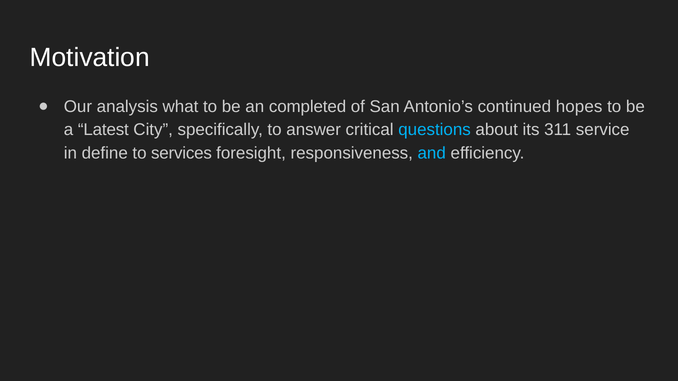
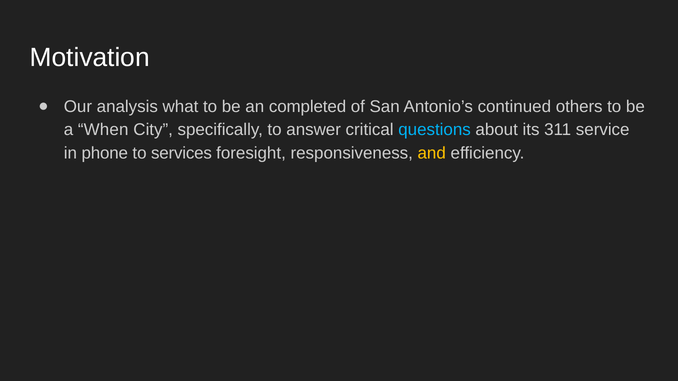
hopes: hopes -> others
Latest: Latest -> When
define: define -> phone
and colour: light blue -> yellow
